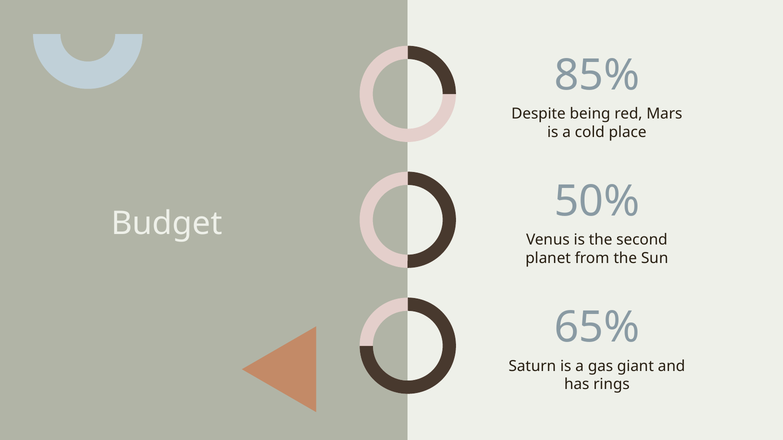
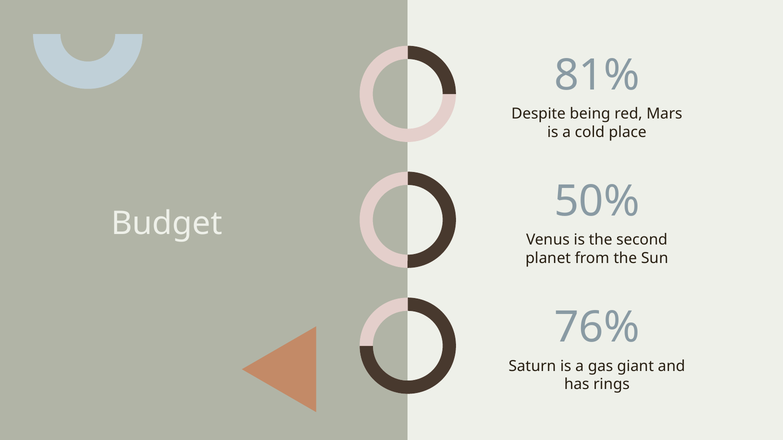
85%: 85% -> 81%
65%: 65% -> 76%
